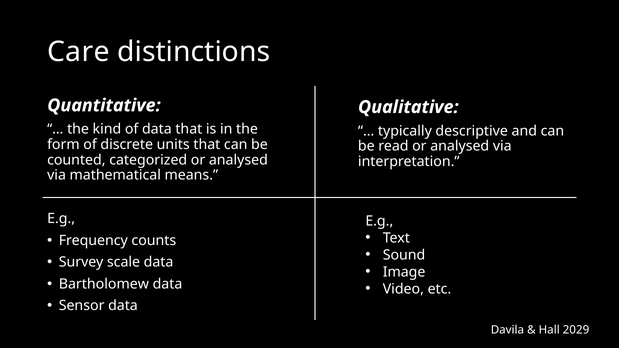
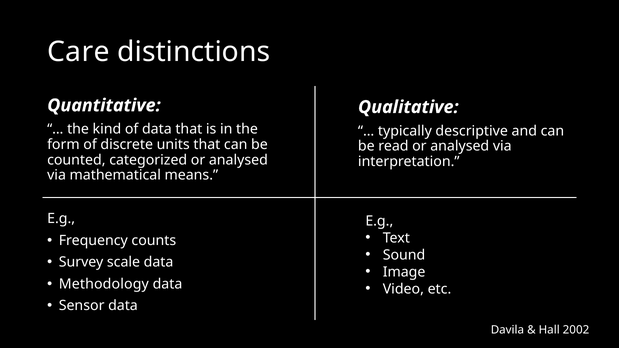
Bartholomew: Bartholomew -> Methodology
2029: 2029 -> 2002
